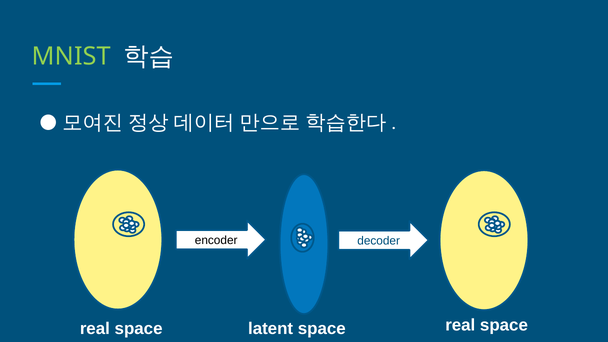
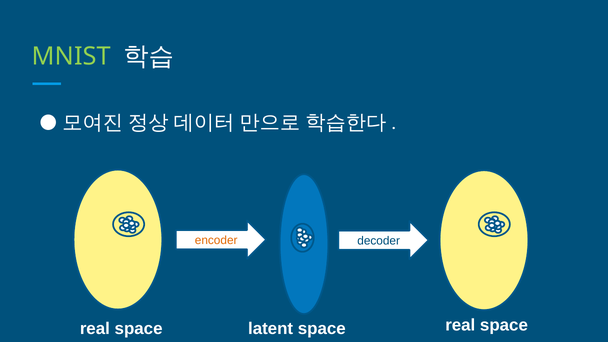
encoder colour: black -> orange
